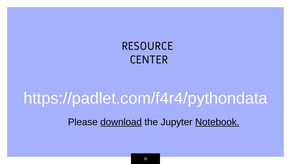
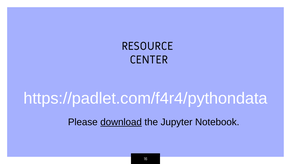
Notebook underline: present -> none
